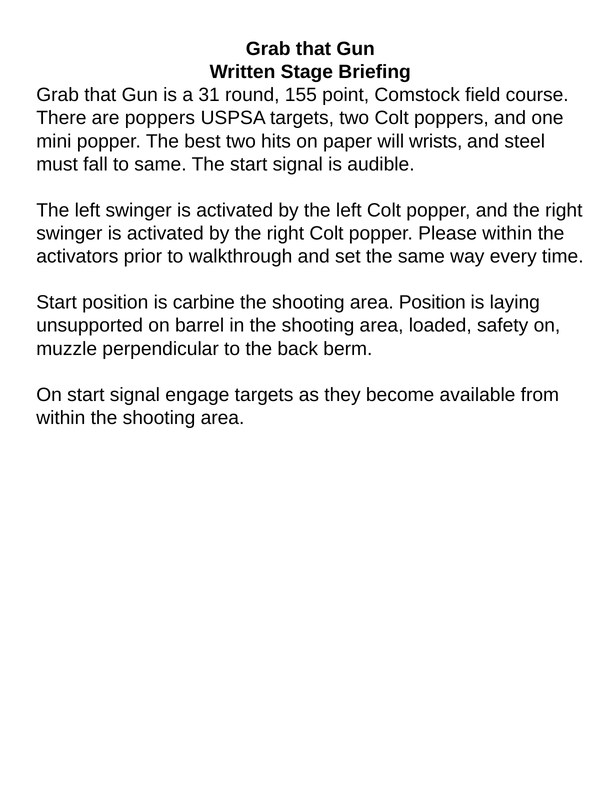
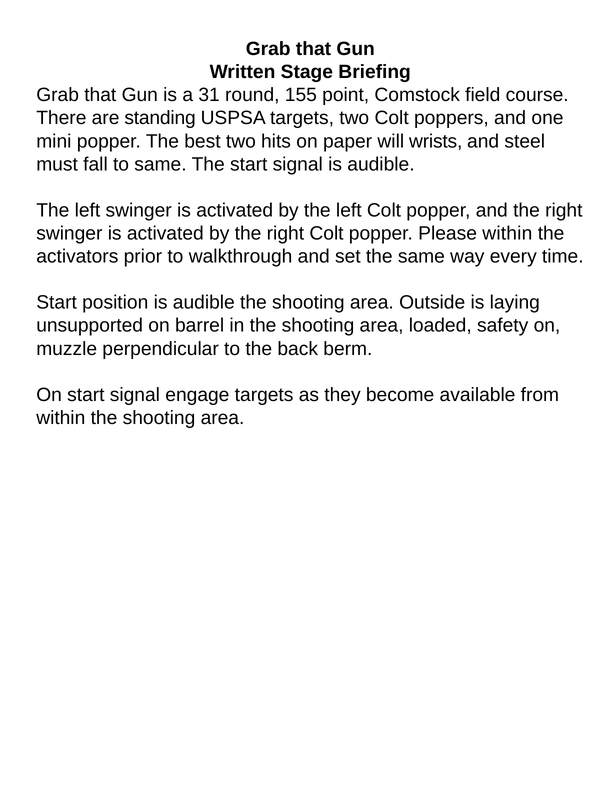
are poppers: poppers -> standing
position is carbine: carbine -> audible
area Position: Position -> Outside
